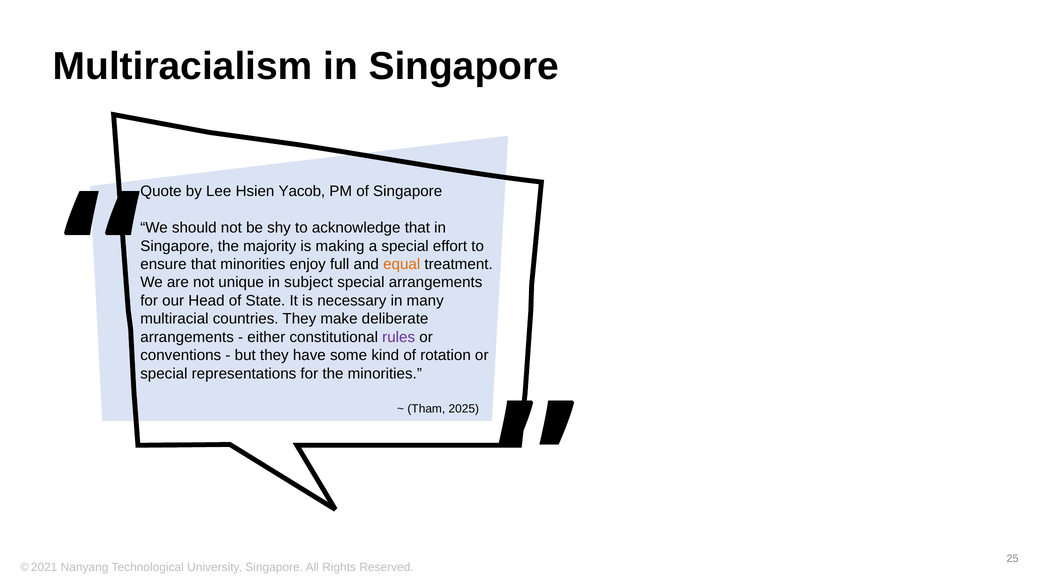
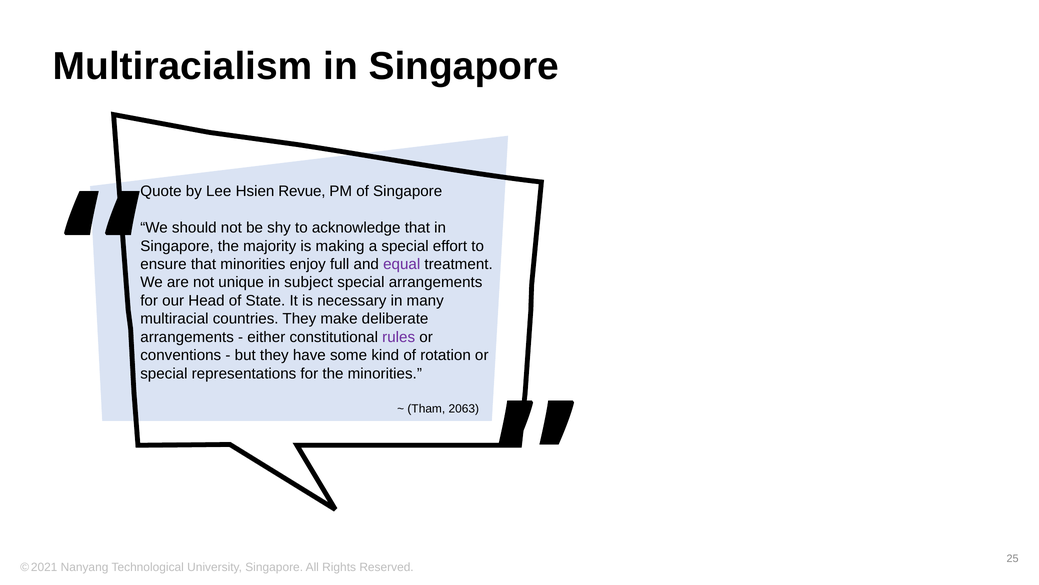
Yacob: Yacob -> Revue
equal colour: orange -> purple
2025: 2025 -> 2063
